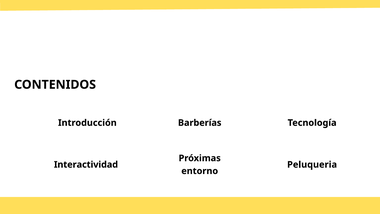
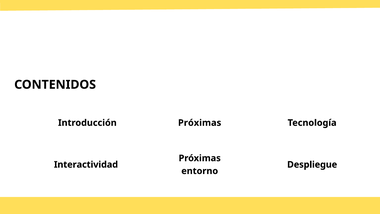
2 Barberías: Barberías -> Próximas
Peluqueria: Peluqueria -> Despliegue
